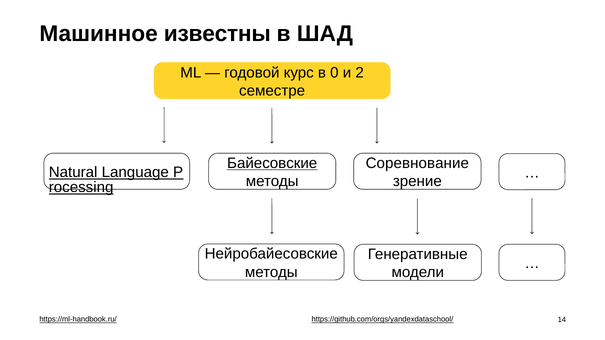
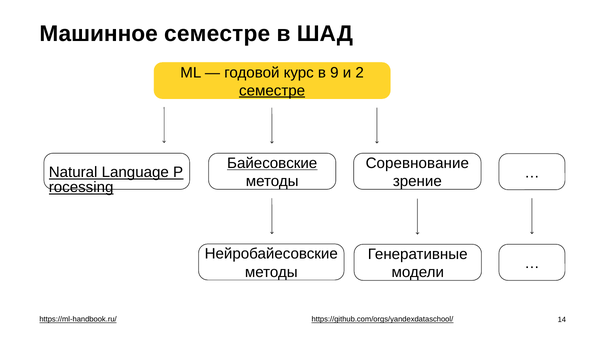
Машинное известны: известны -> семестре
0: 0 -> 9
семестре at (272, 91) underline: none -> present
